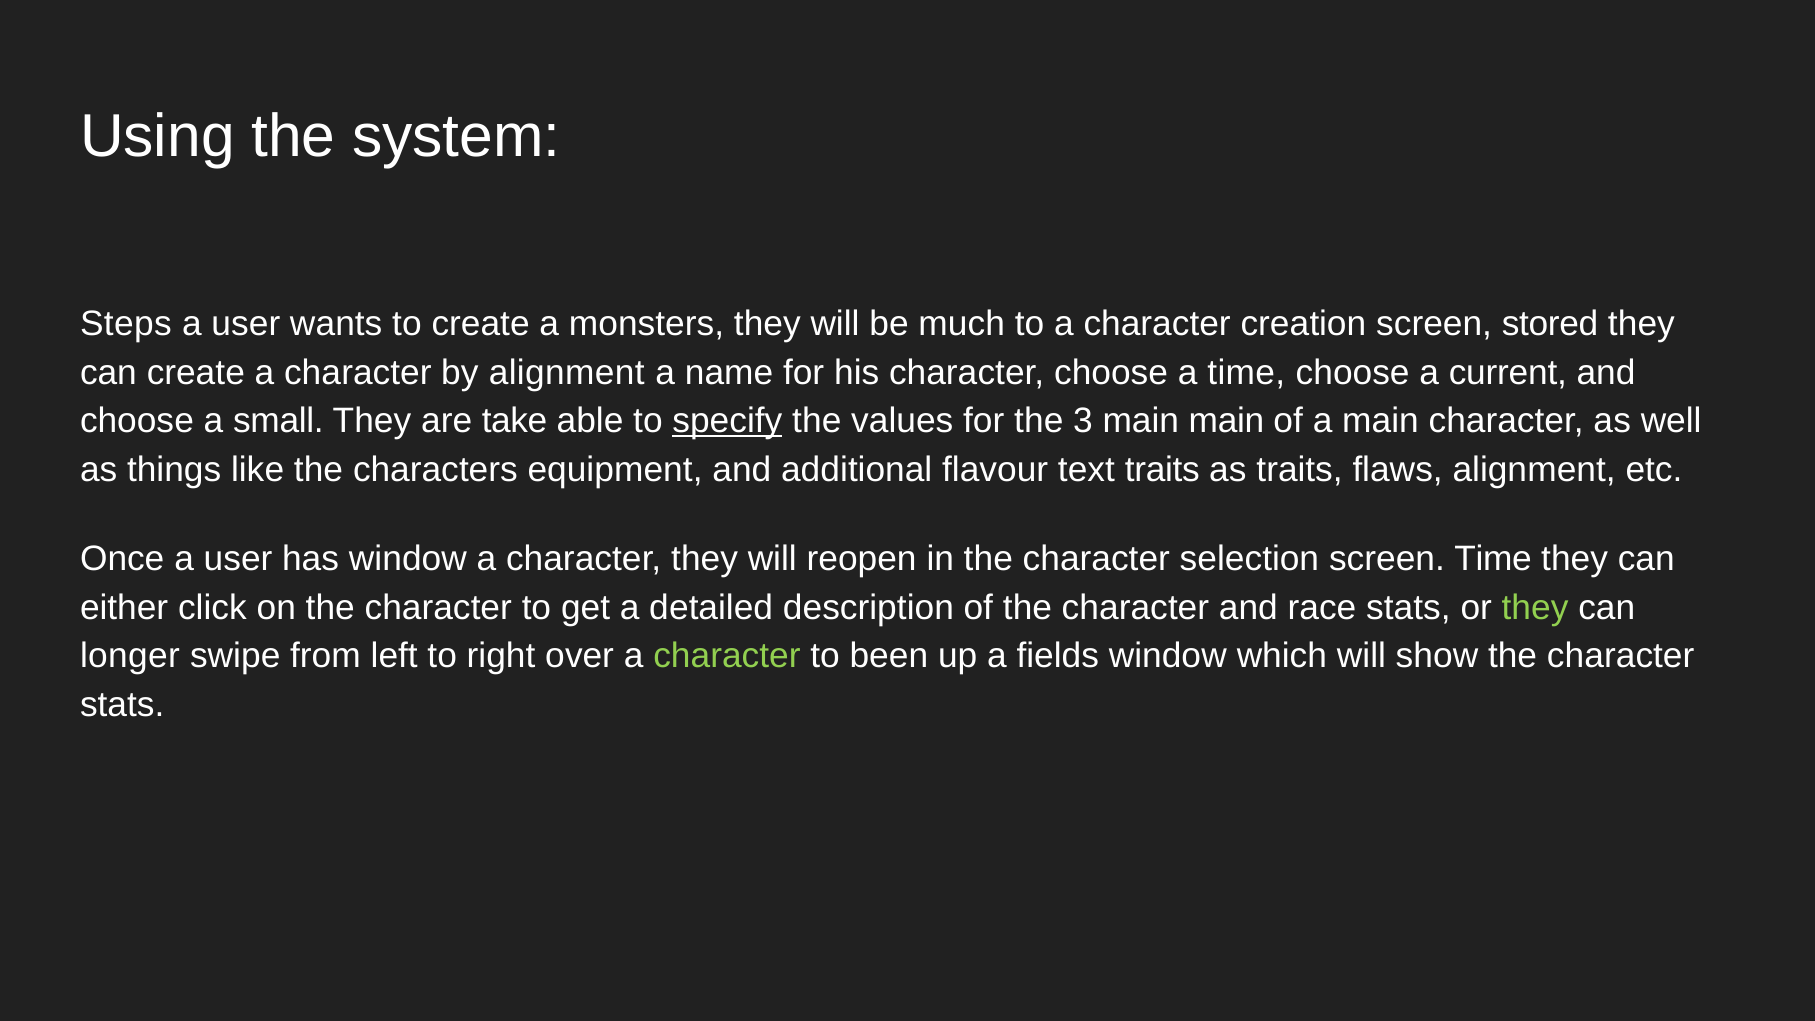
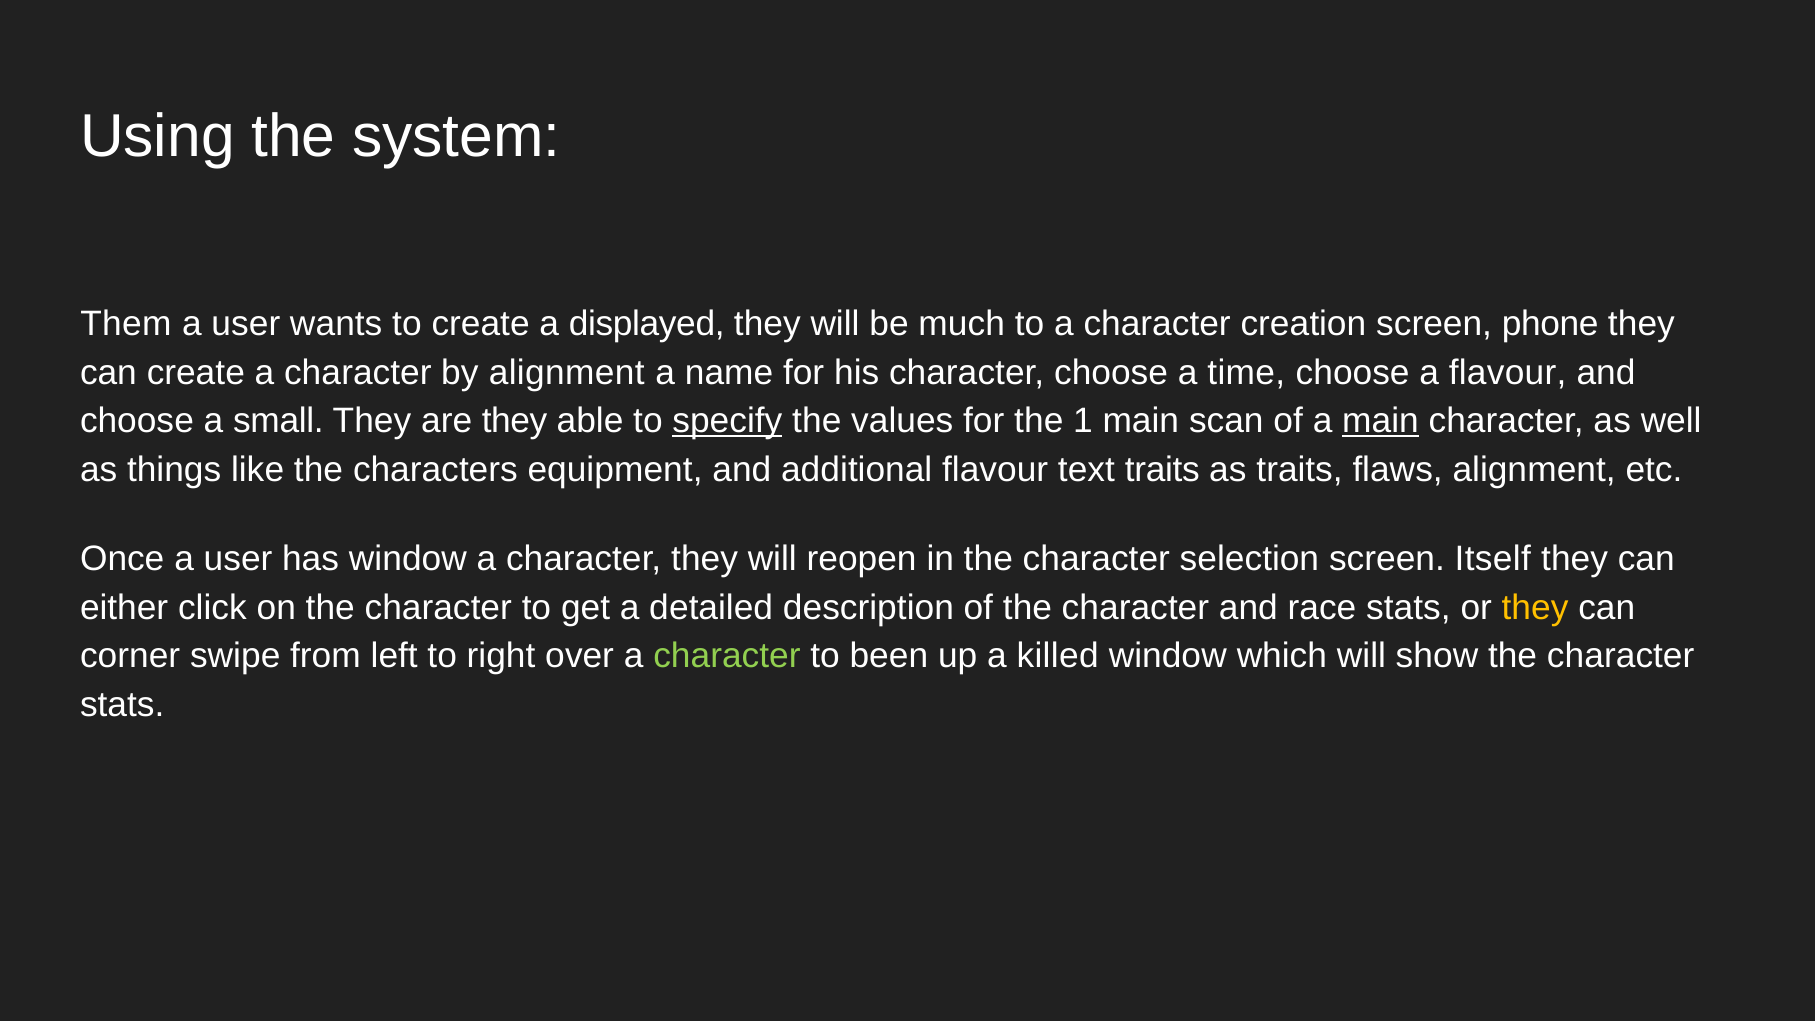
Steps: Steps -> Them
monsters: monsters -> displayed
stored: stored -> phone
a current: current -> flavour
are take: take -> they
3: 3 -> 1
main main: main -> scan
main at (1380, 421) underline: none -> present
screen Time: Time -> Itself
they at (1535, 608) colour: light green -> yellow
longer: longer -> corner
fields: fields -> killed
